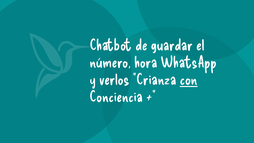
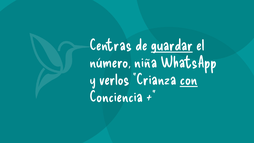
Chatbot: Chatbot -> Centras
guardar underline: none -> present
hora: hora -> niña
